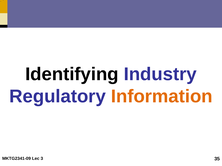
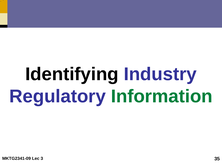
Information colour: orange -> green
